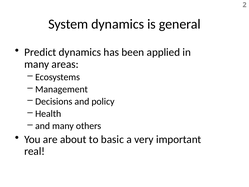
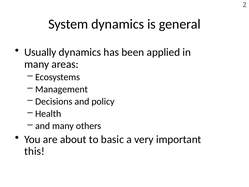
Predict: Predict -> Usually
real: real -> this
